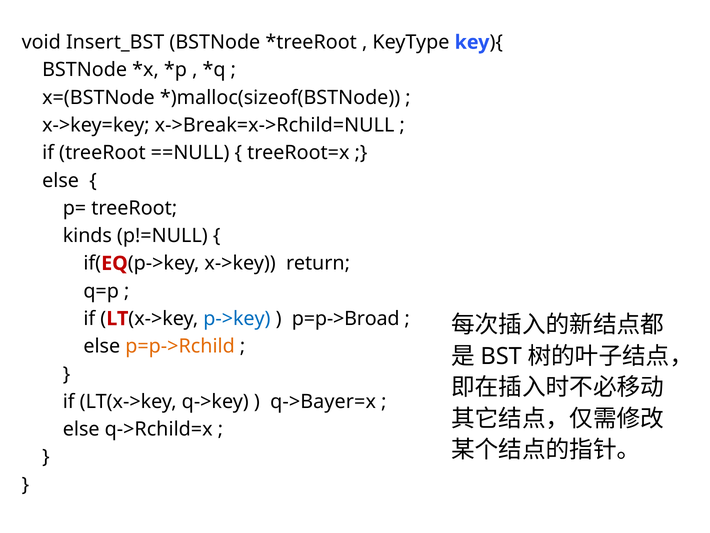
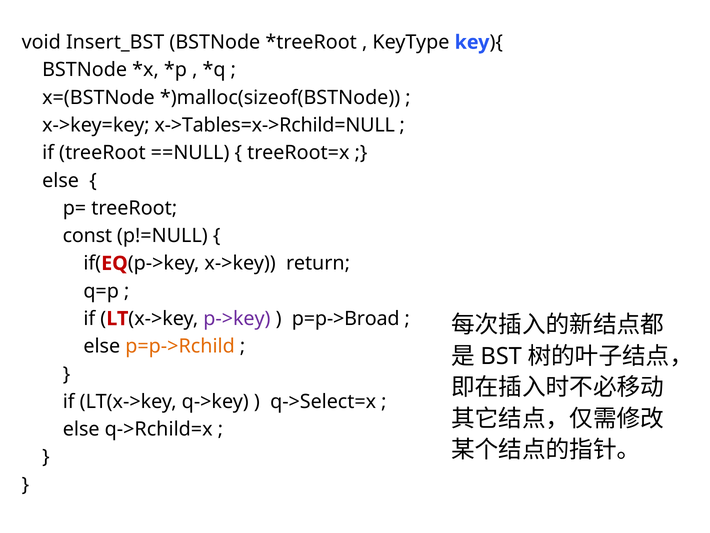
x->Break=x->Rchild=NULL: x->Break=x->Rchild=NULL -> x->Tables=x->Rchild=NULL
kinds: kinds -> const
p->key at (237, 318) colour: blue -> purple
q->Bayer=x: q->Bayer=x -> q->Select=x
